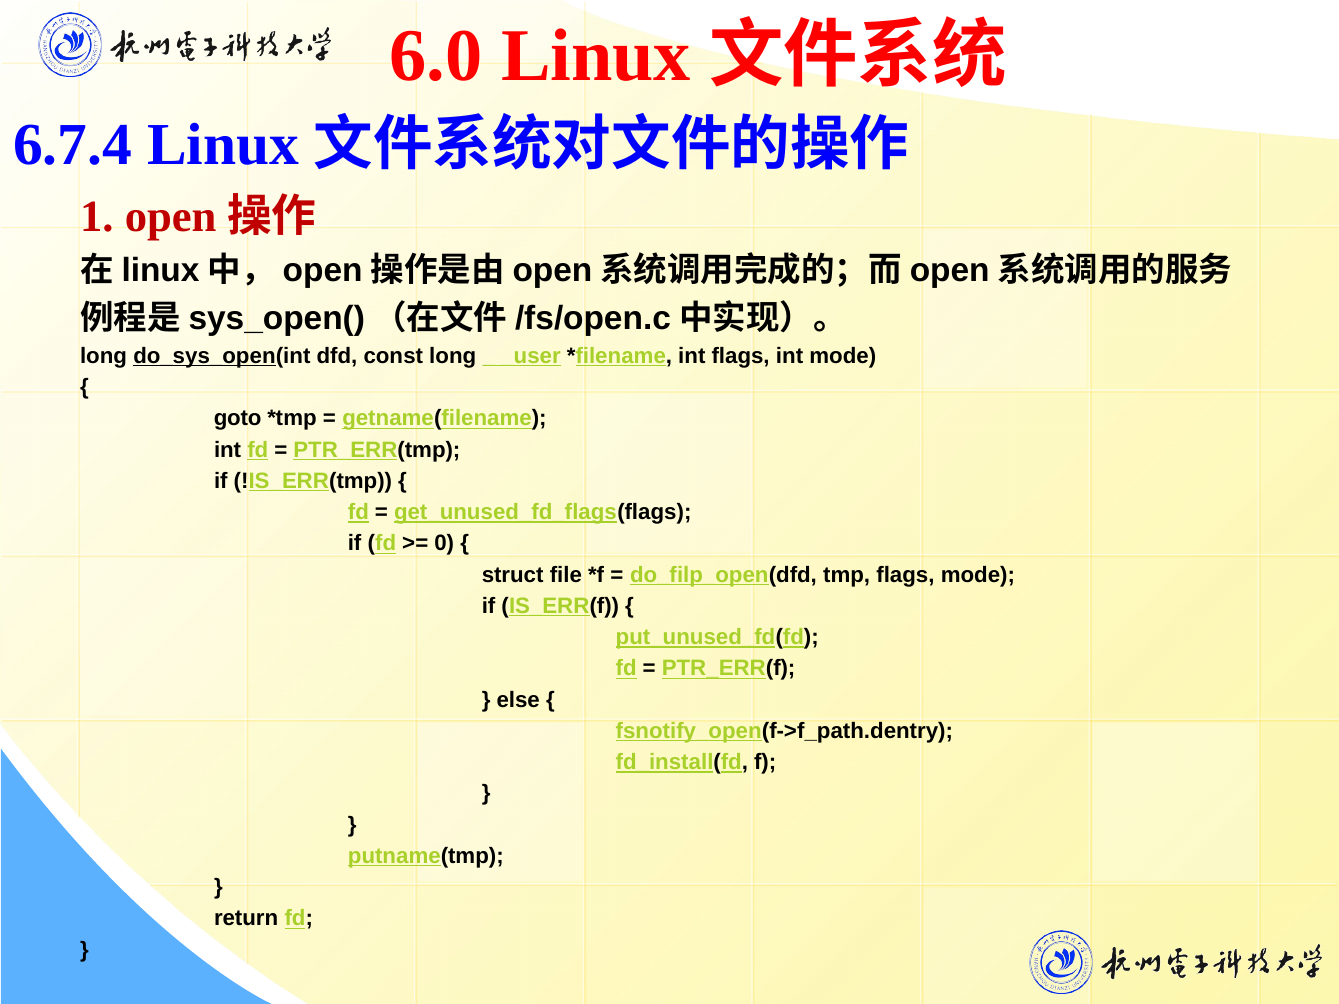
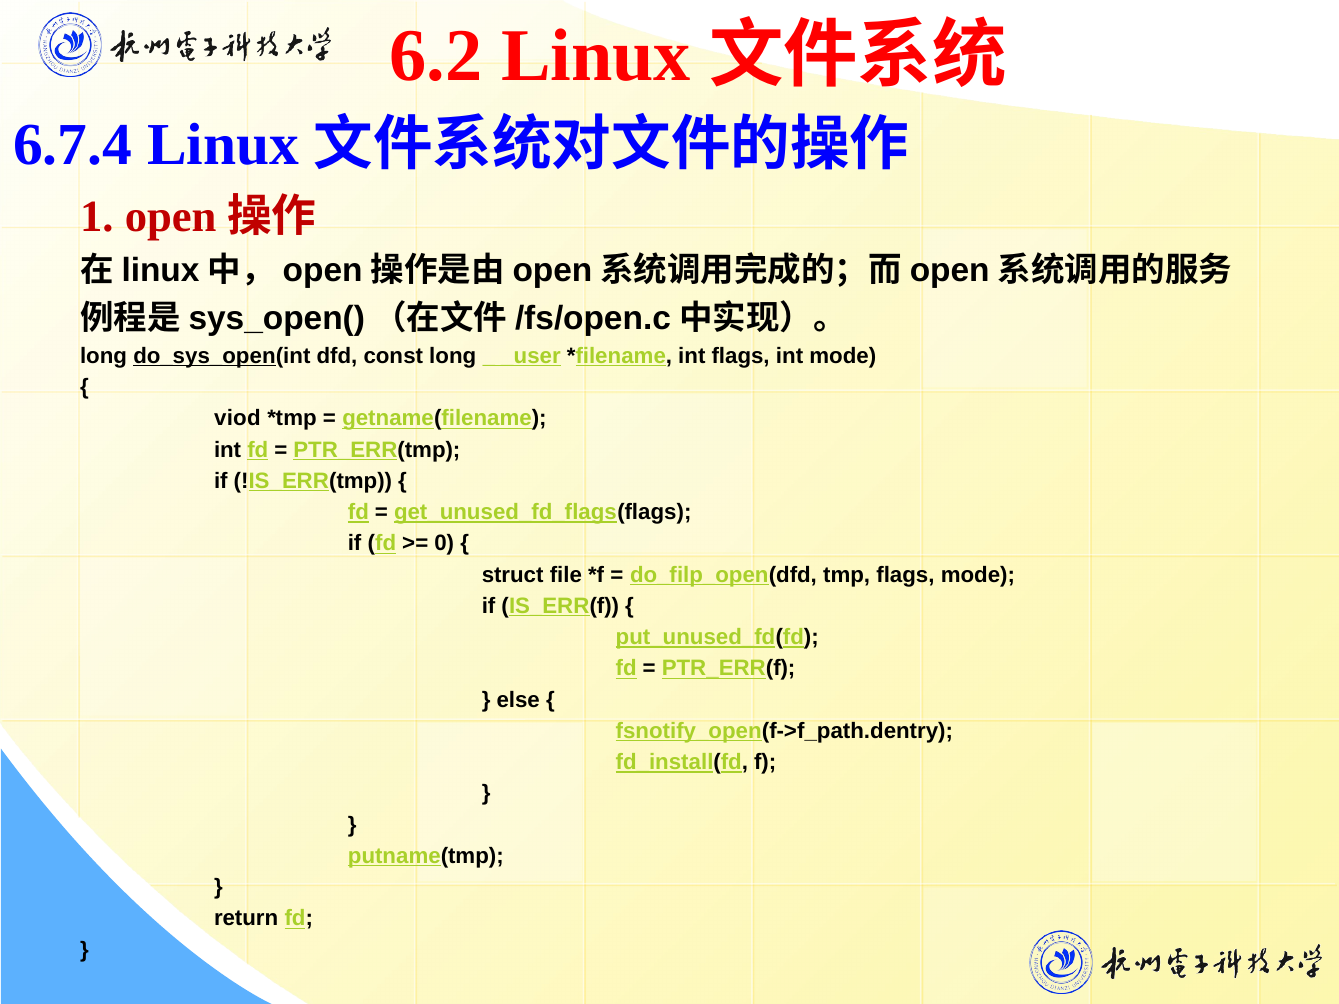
6.0: 6.0 -> 6.2
goto: goto -> viod
